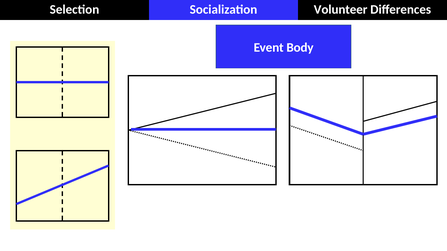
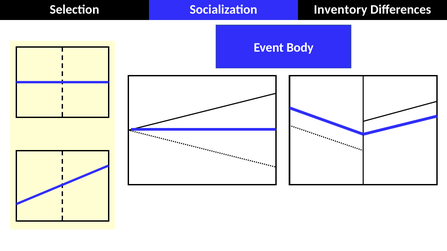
Volunteer: Volunteer -> Inventory
